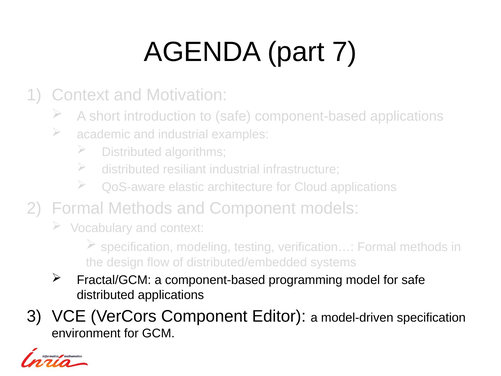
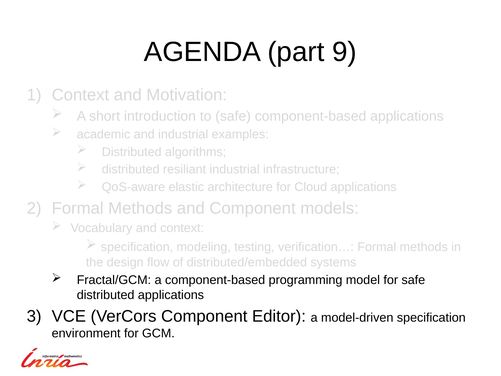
7: 7 -> 9
